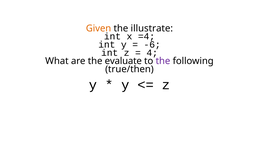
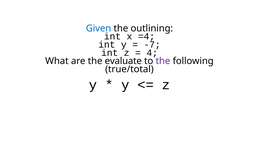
Given colour: orange -> blue
illustrate: illustrate -> outlining
-6: -6 -> -7
true/then: true/then -> true/total
